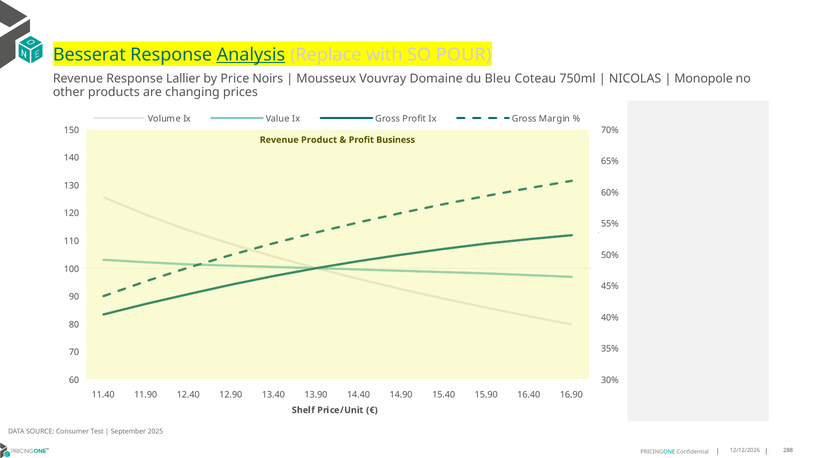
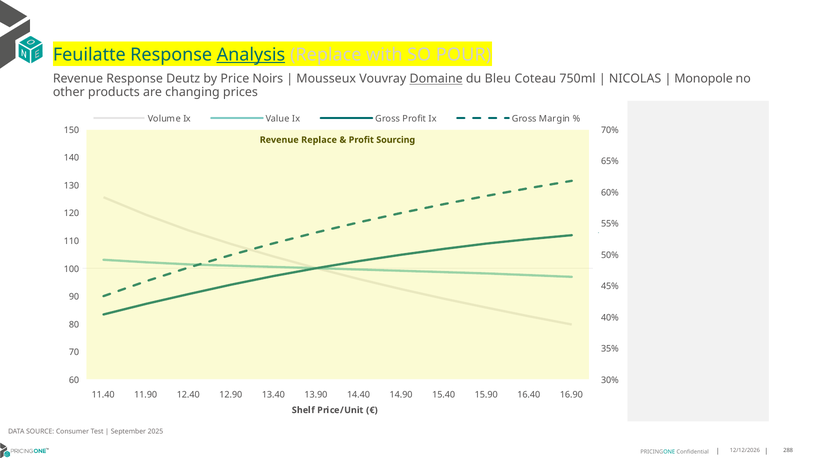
Besserat: Besserat -> Feuilatte
Lallier: Lallier -> Deutz
Domaine underline: none -> present
Revenue Product: Product -> Replace
Business: Business -> Sourcing
